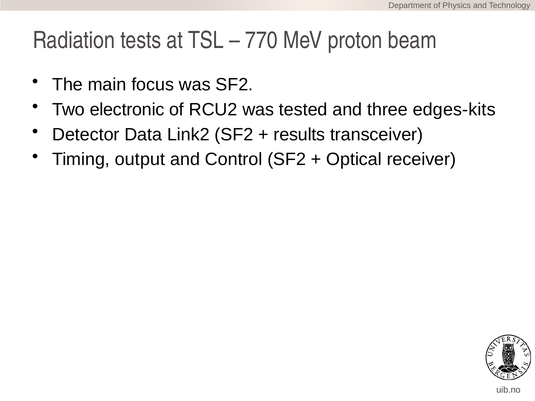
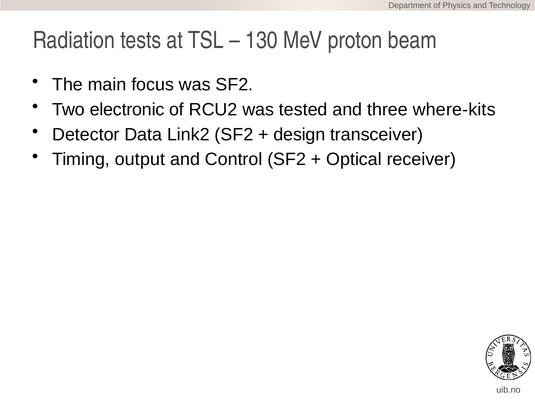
770: 770 -> 130
edges-kits: edges-kits -> where-kits
results: results -> design
